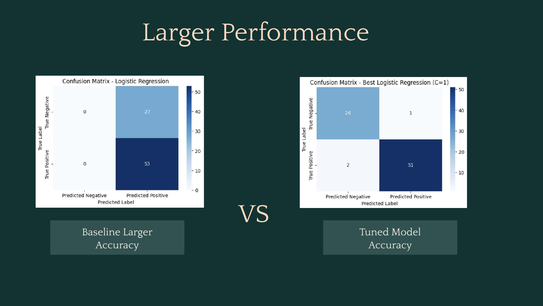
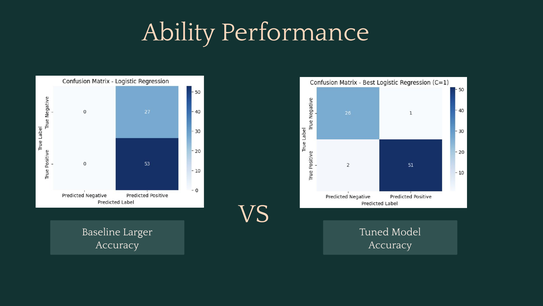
Larger at (179, 32): Larger -> Ability
